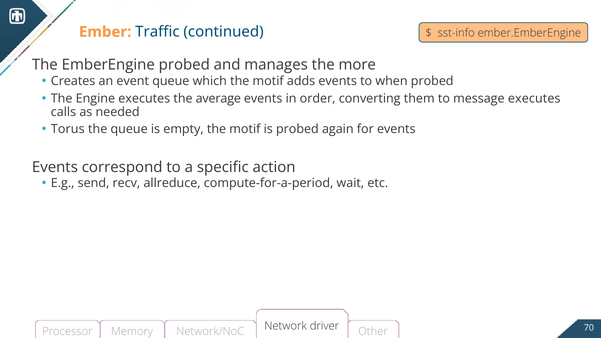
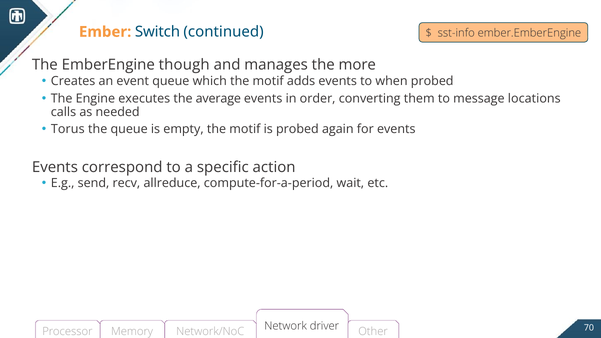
Traffic: Traffic -> Switch
EmberEngine probed: probed -> though
message executes: executes -> locations
